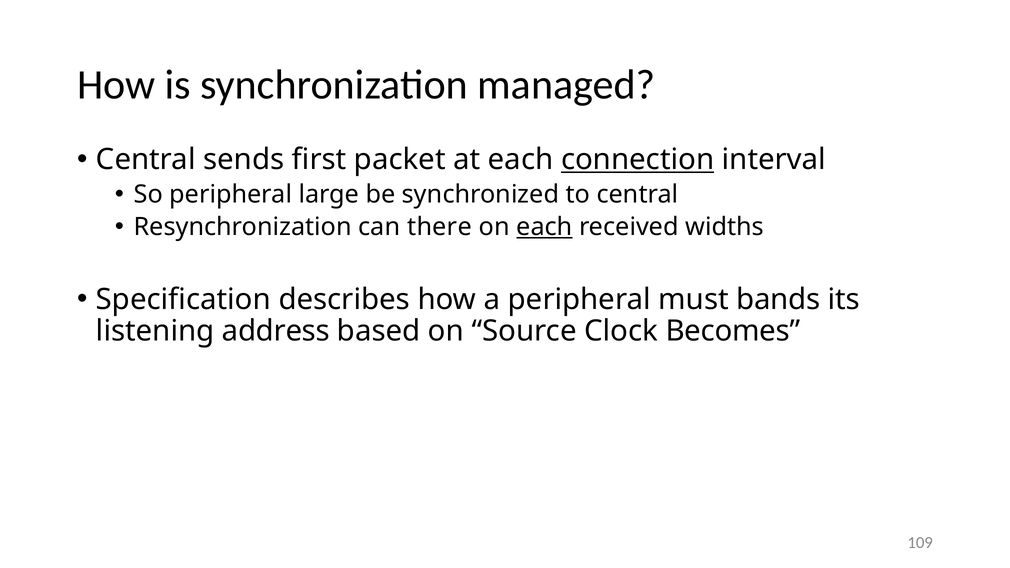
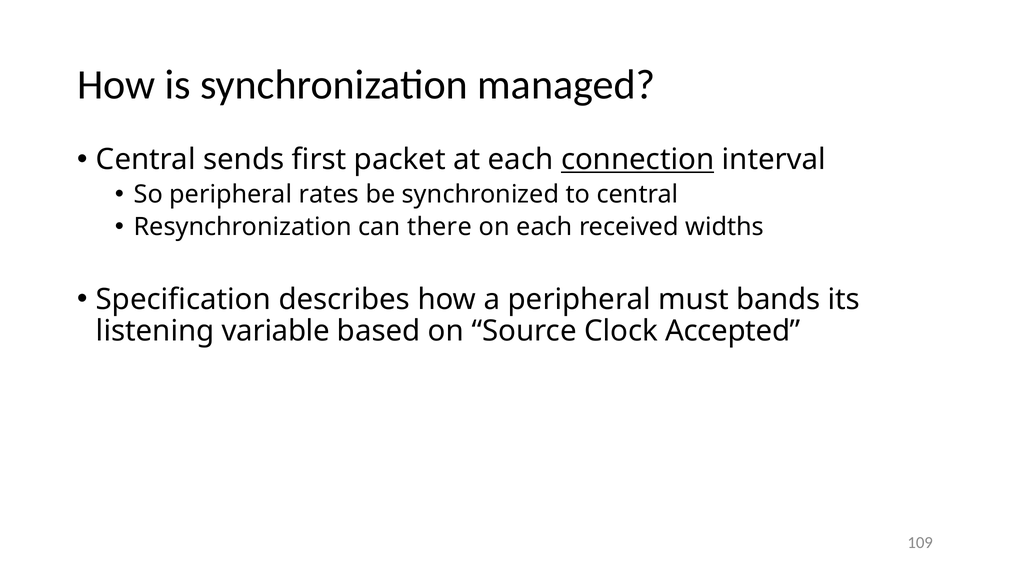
large: large -> rates
each at (544, 227) underline: present -> none
address: address -> variable
Becomes: Becomes -> Accepted
